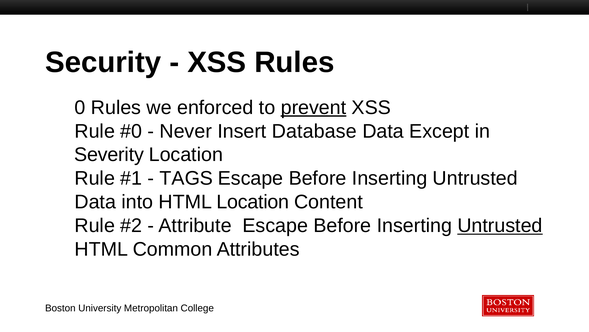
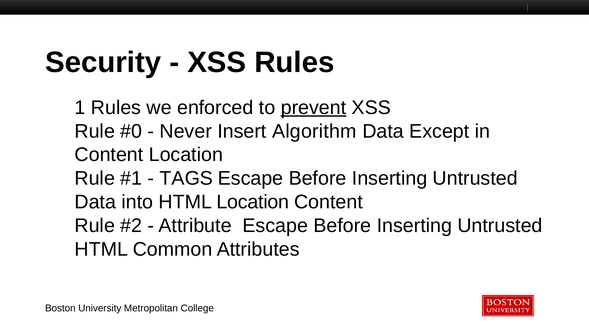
0: 0 -> 1
Database: Database -> Algorithm
Severity at (109, 155): Severity -> Content
Untrusted at (500, 225) underline: present -> none
